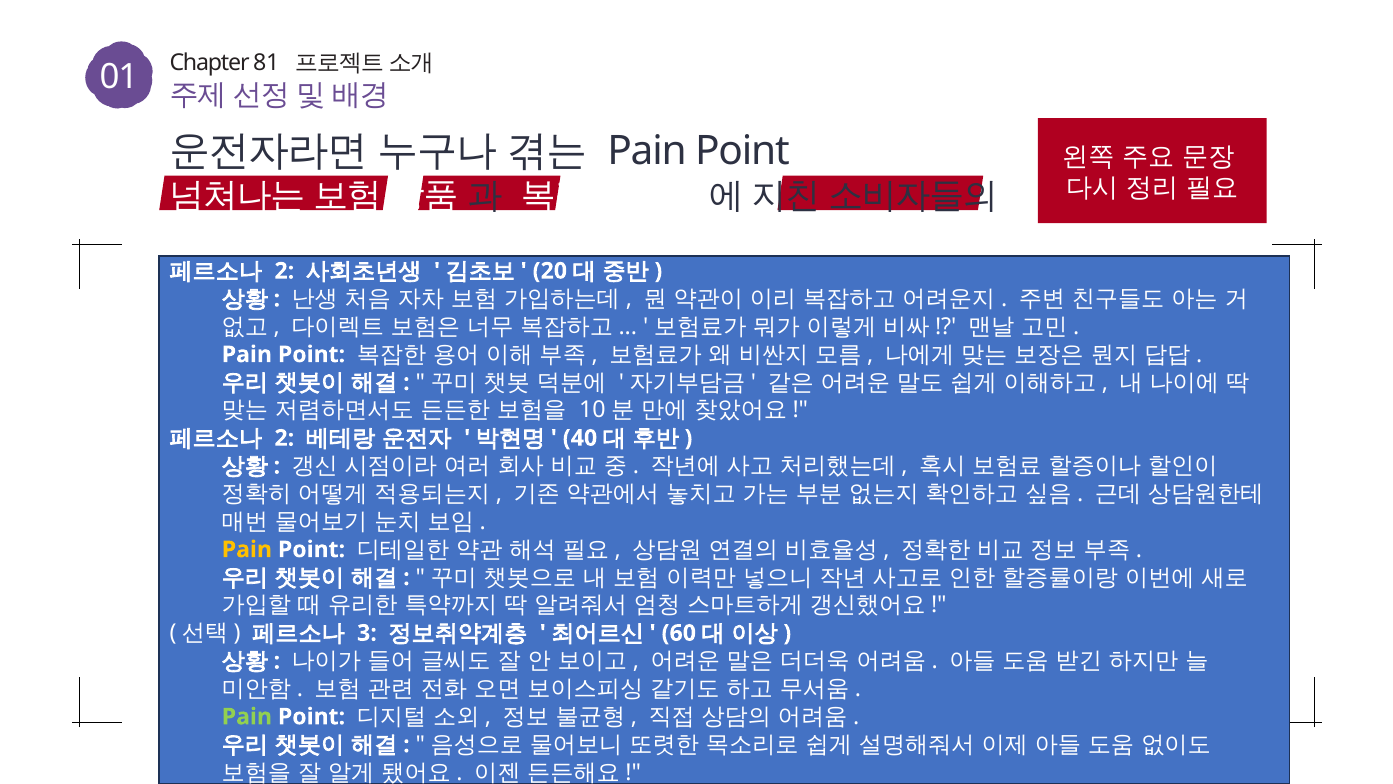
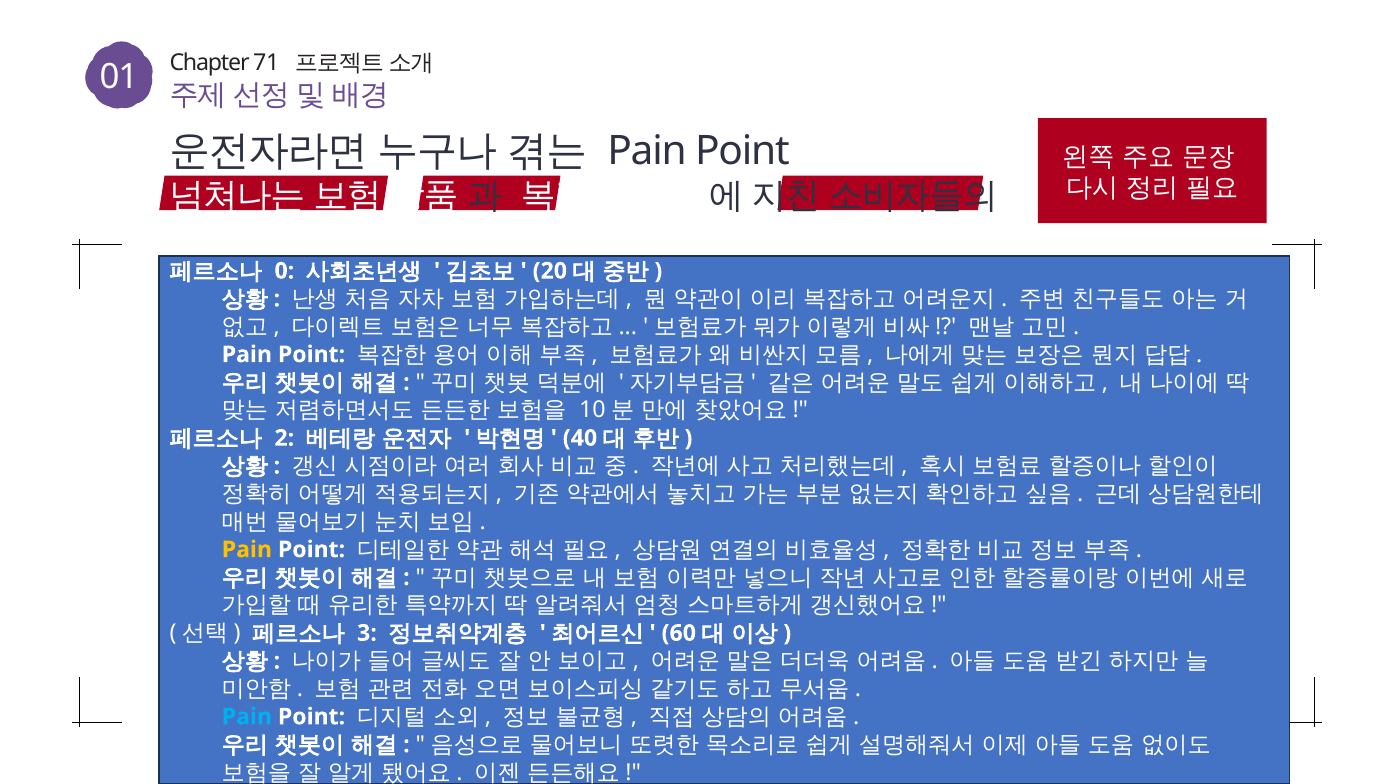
81: 81 -> 71
2 at (284, 271): 2 -> 0
Pain at (247, 716) colour: light green -> light blue
